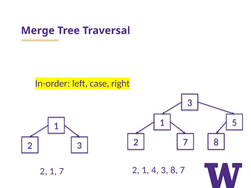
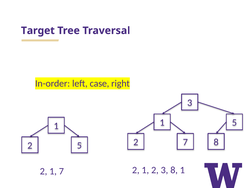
Merge: Merge -> Target
2 3: 3 -> 5
2 1 4: 4 -> 2
8 7: 7 -> 1
